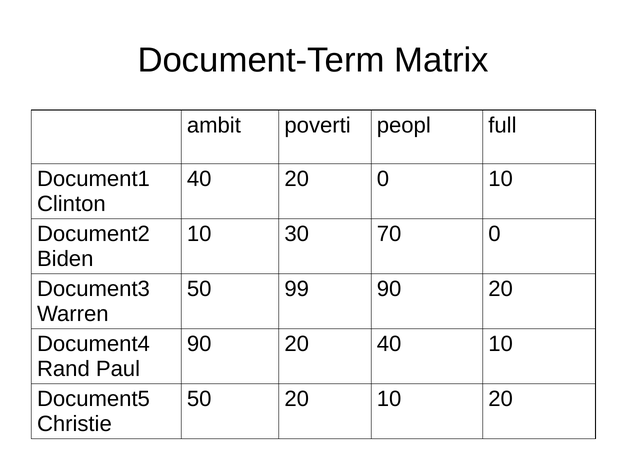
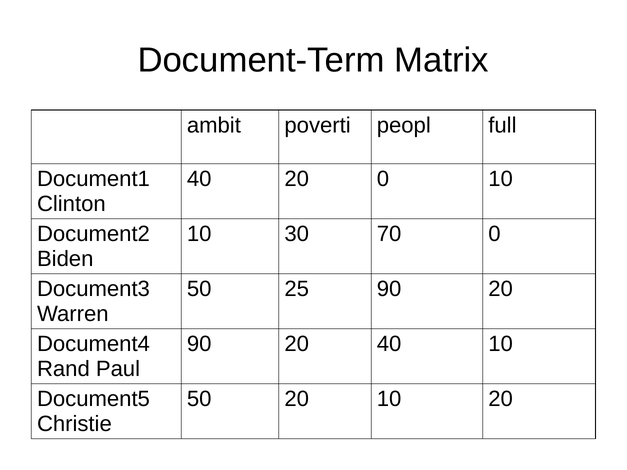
99: 99 -> 25
